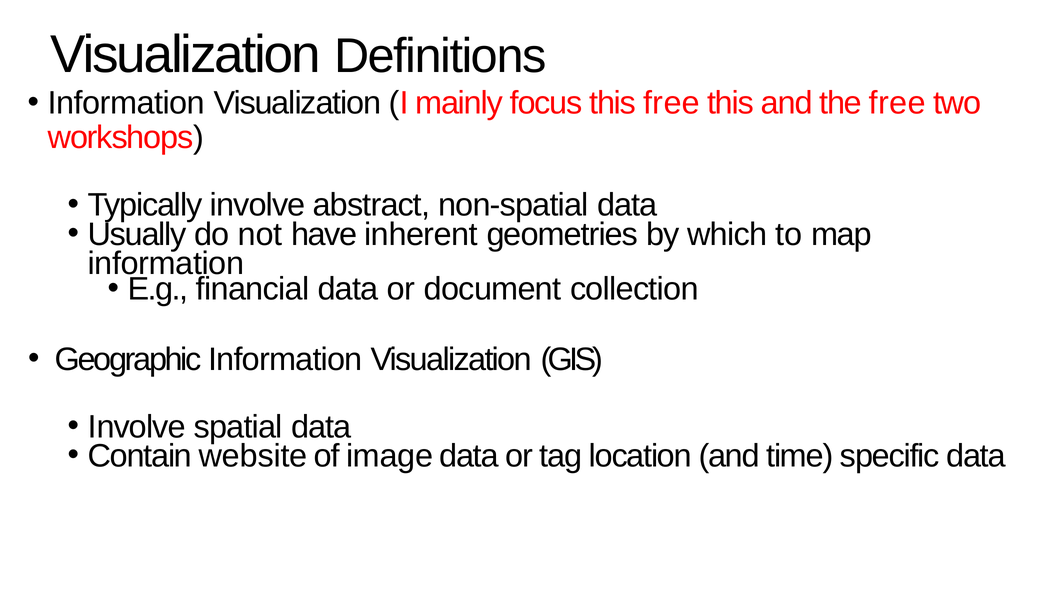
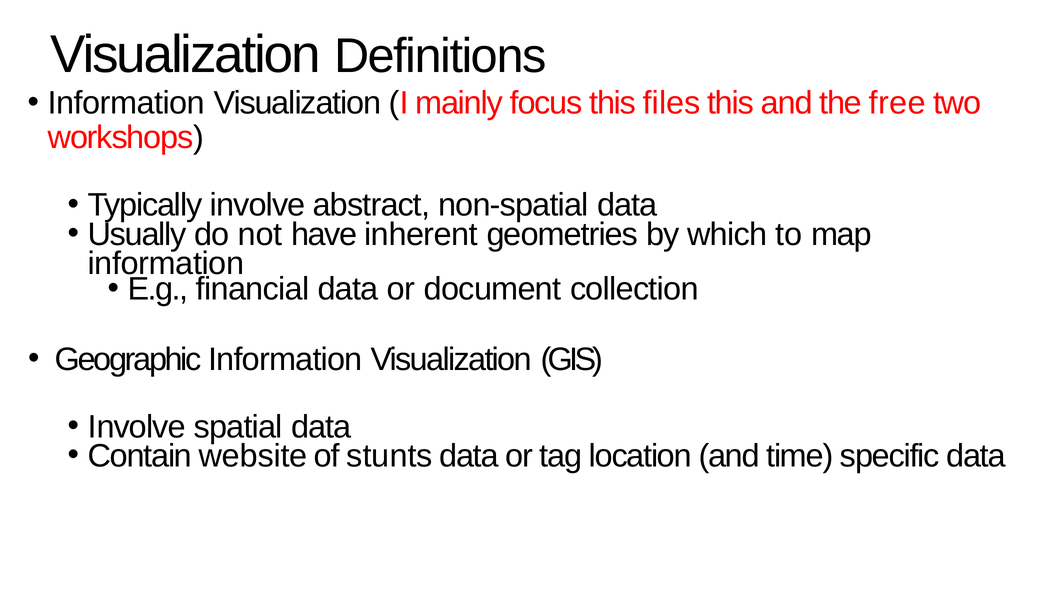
this free: free -> files
image: image -> stunts
